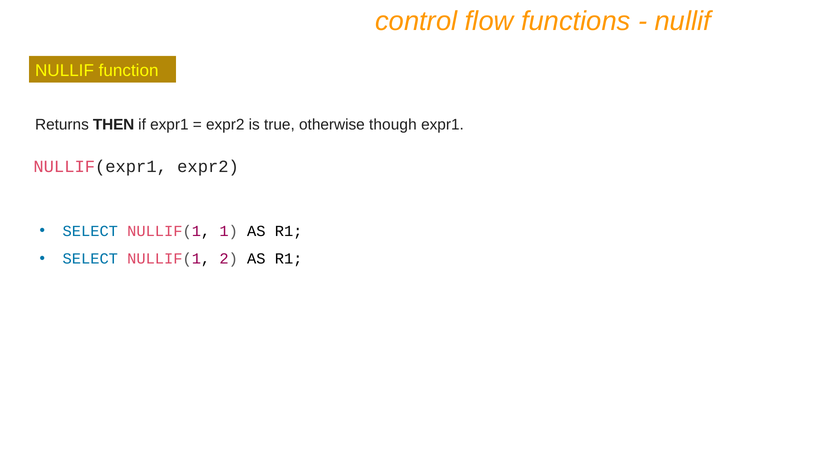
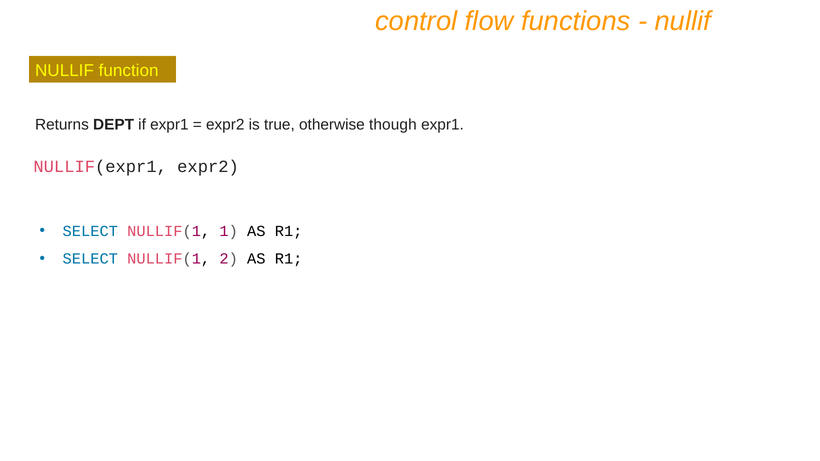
THEN: THEN -> DEPT
